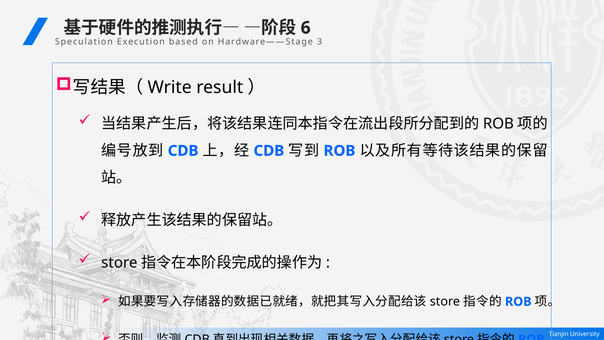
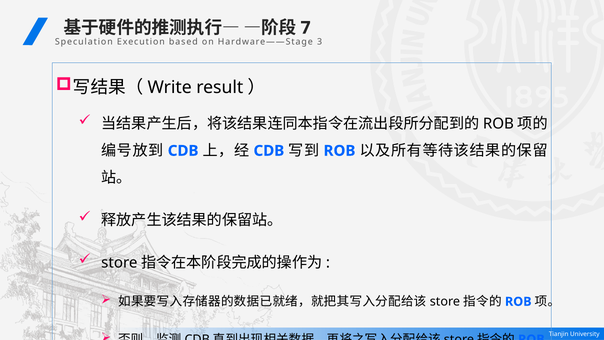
6: 6 -> 7
